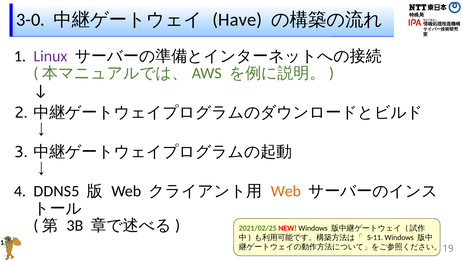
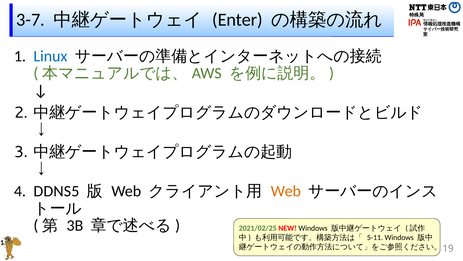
3-0: 3-0 -> 3-7
Have: Have -> Enter
Linux colour: purple -> blue
